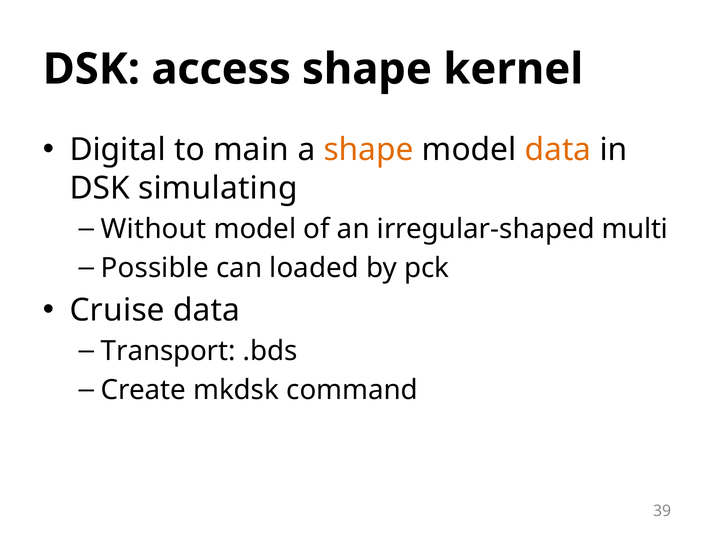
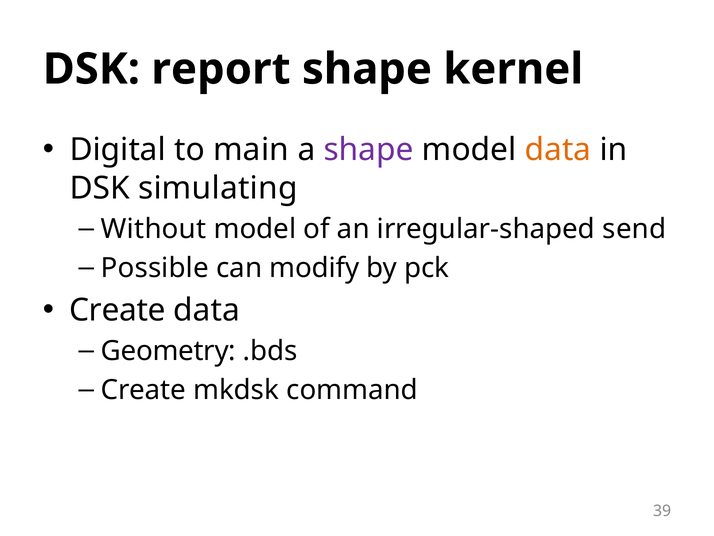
access: access -> report
shape at (369, 150) colour: orange -> purple
multi: multi -> send
loaded: loaded -> modify
Cruise at (117, 310): Cruise -> Create
Transport: Transport -> Geometry
